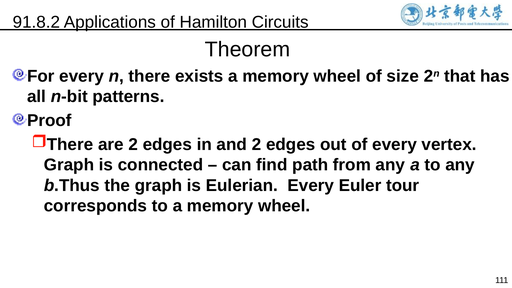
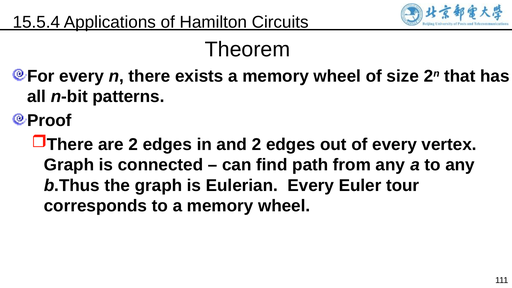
91.8.2: 91.8.2 -> 15.5.4
